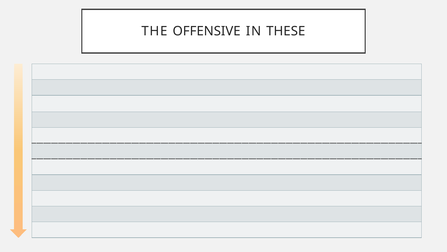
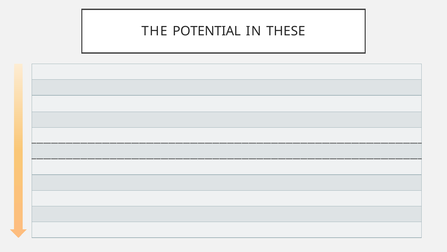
OFFENSIVE: OFFENSIVE -> POTENTIAL
